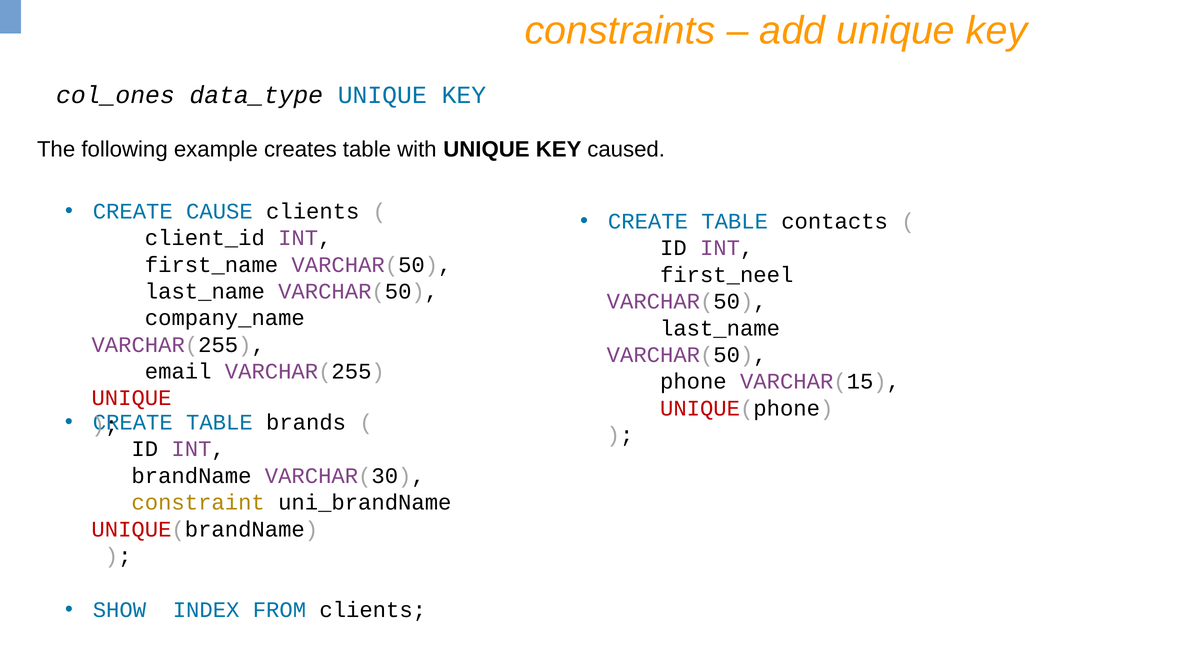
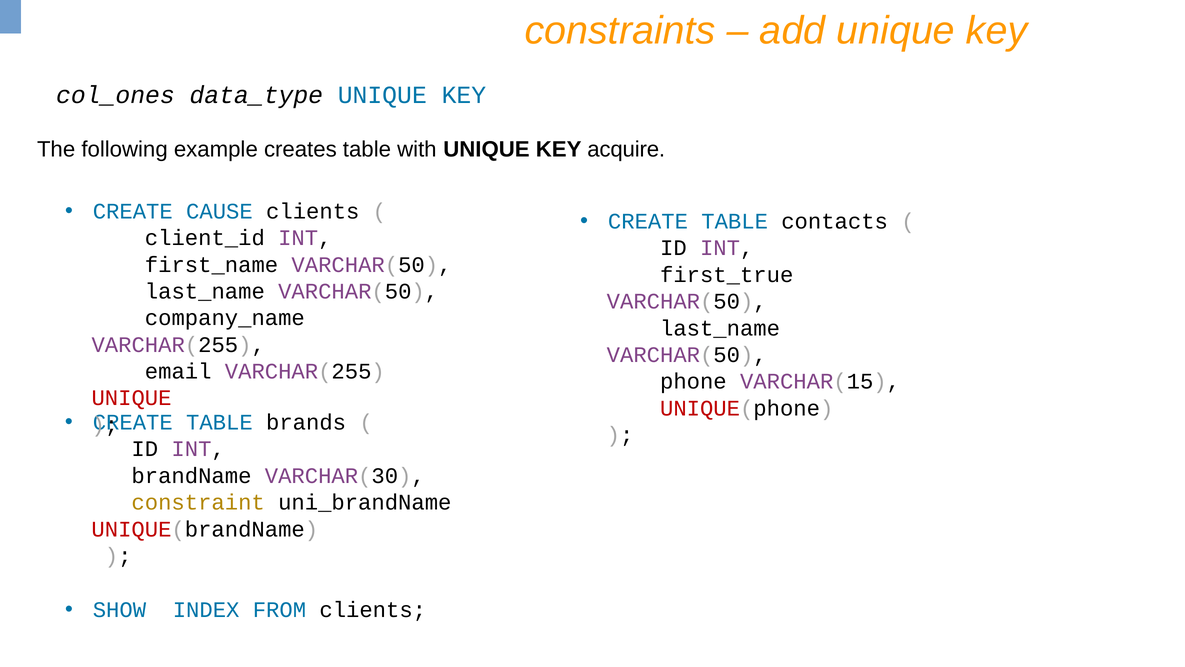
caused: caused -> acquire
first_neel: first_neel -> first_true
